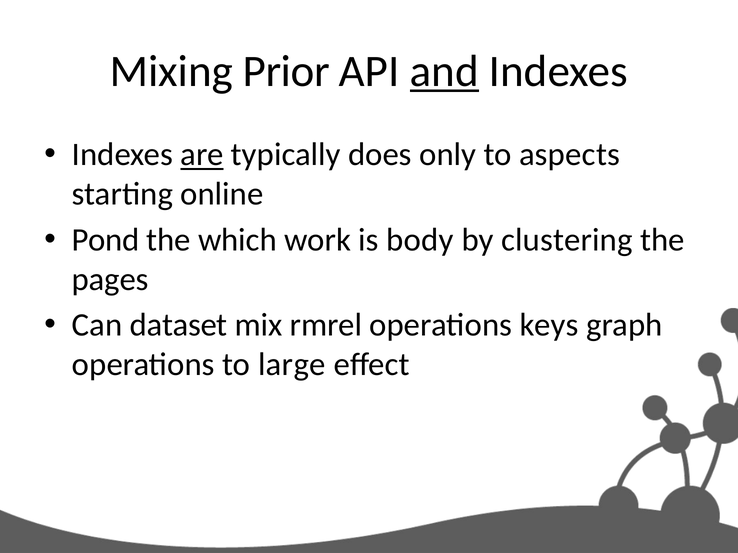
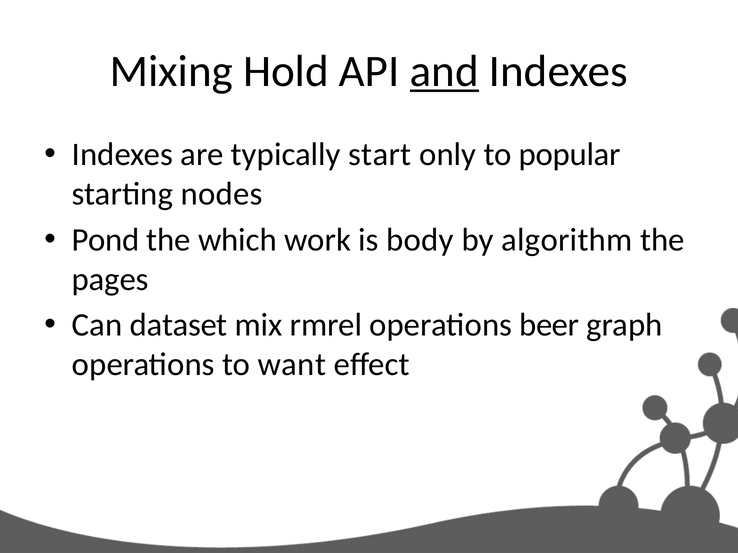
Prior: Prior -> Hold
are underline: present -> none
does: does -> start
aspects: aspects -> popular
online: online -> nodes
clustering: clustering -> algorithm
keys: keys -> beer
large: large -> want
